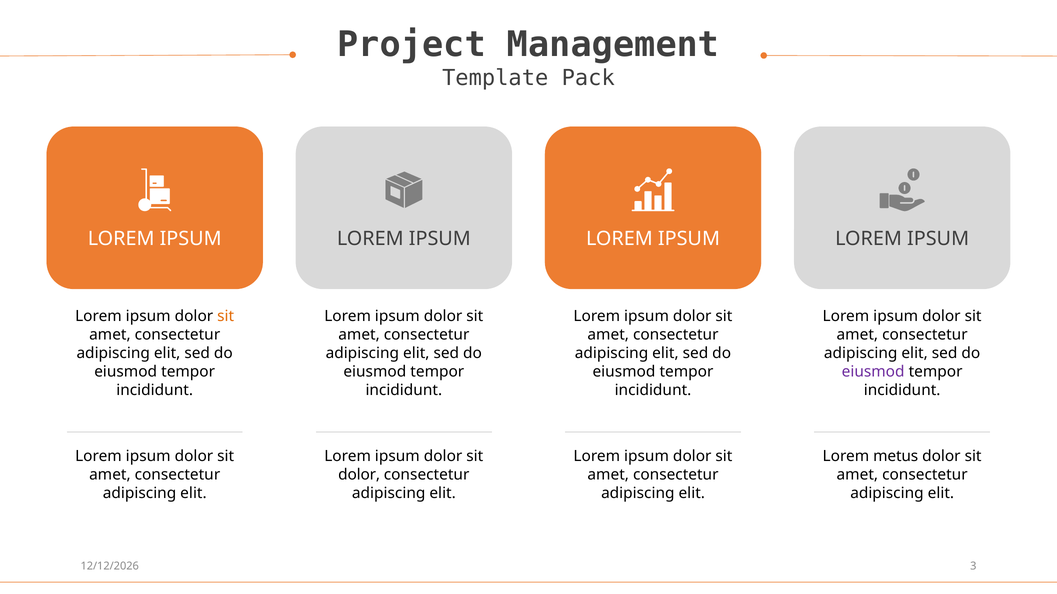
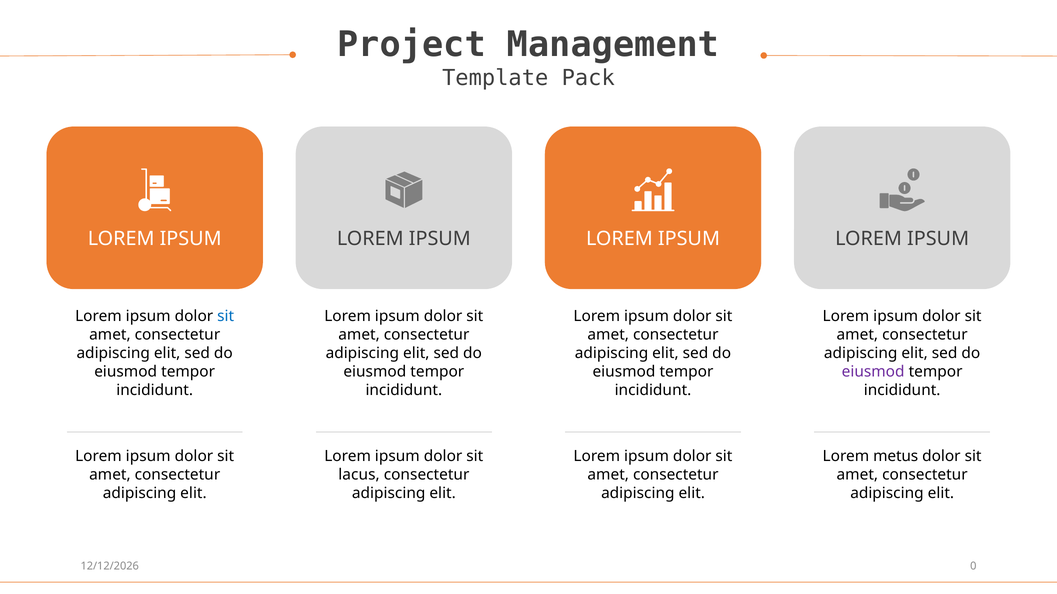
sit at (226, 316) colour: orange -> blue
dolor at (359, 475): dolor -> lacus
3: 3 -> 0
